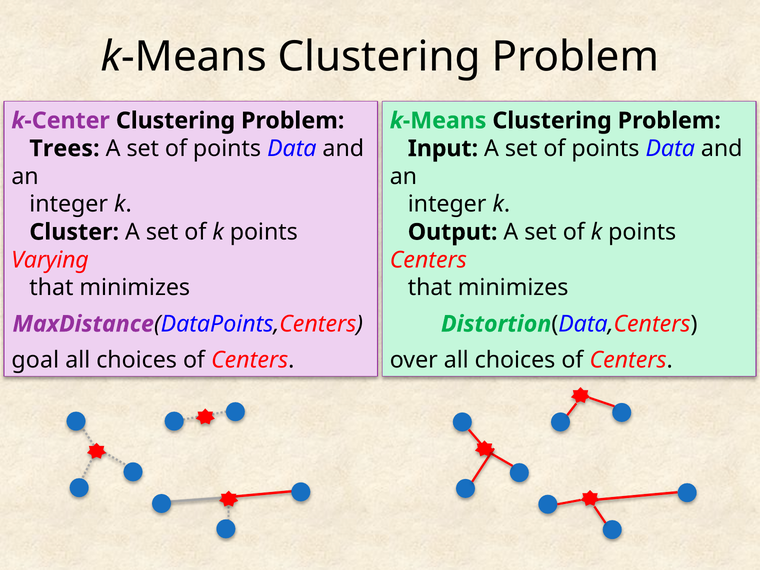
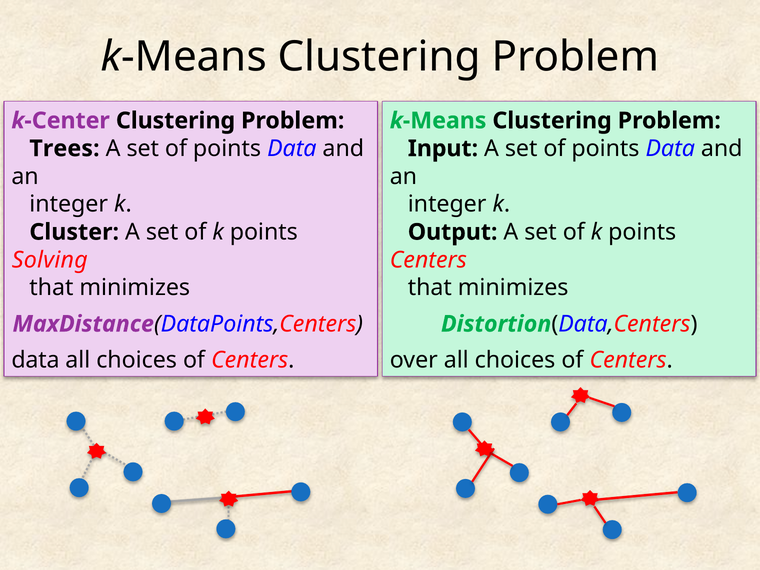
Varying: Varying -> Solving
goal at (35, 360): goal -> data
